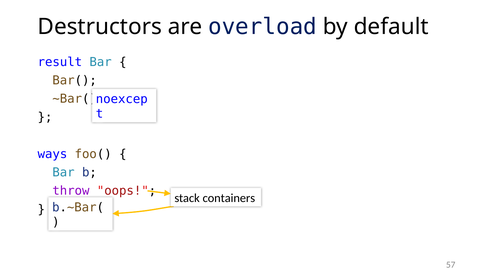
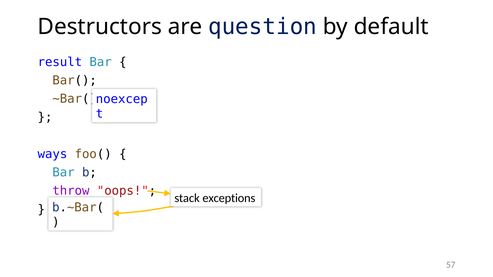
overload: overload -> question
containers: containers -> exceptions
